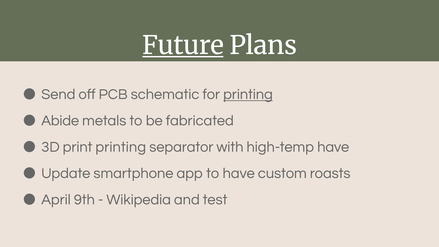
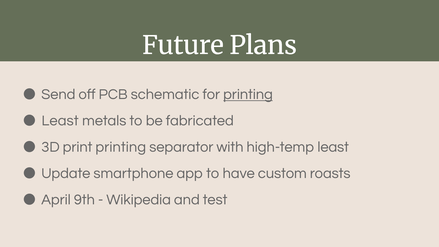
Future underline: present -> none
Abide at (60, 121): Abide -> Least
high-temp have: have -> least
